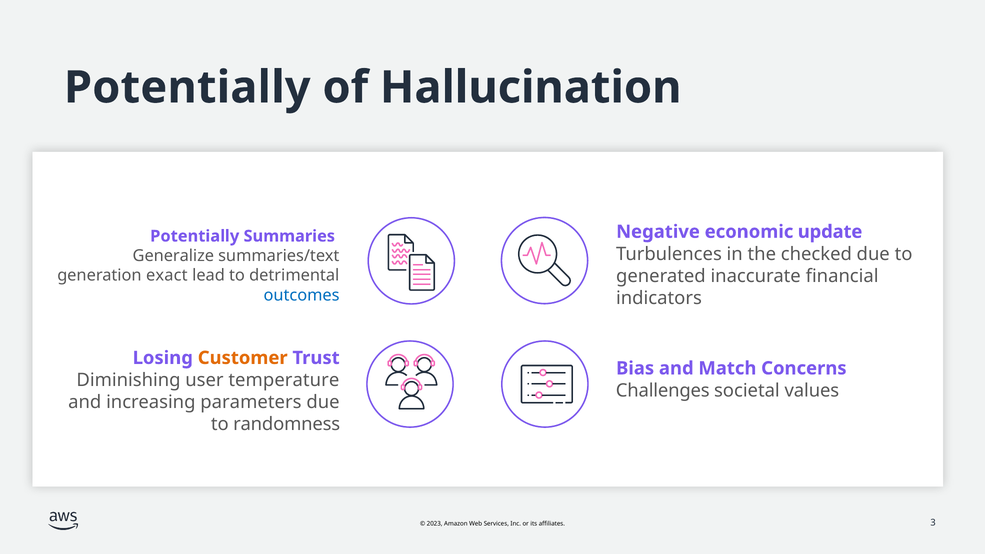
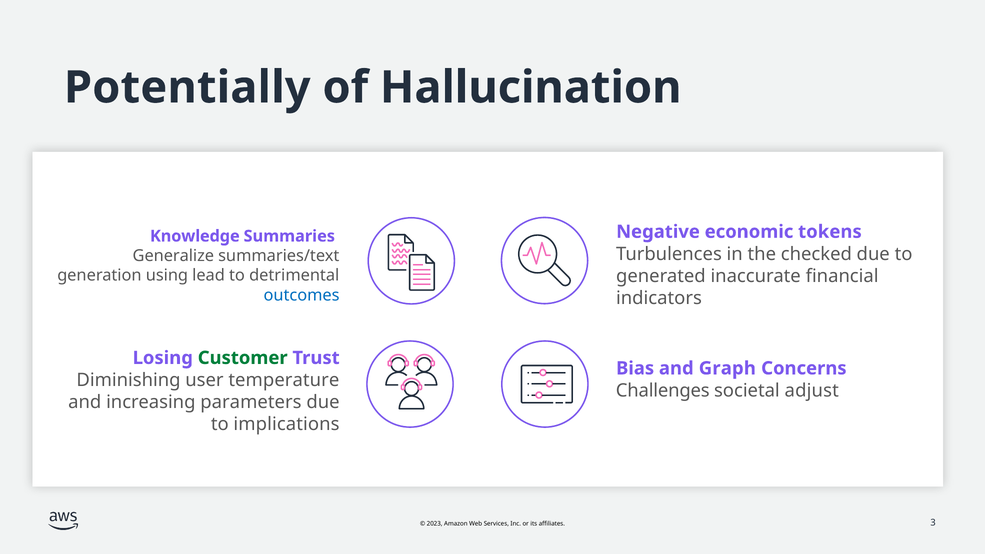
update: update -> tokens
Potentially at (195, 236): Potentially -> Knowledge
exact: exact -> using
Customer colour: orange -> green
Match: Match -> Graph
values: values -> adjust
randomness: randomness -> implications
